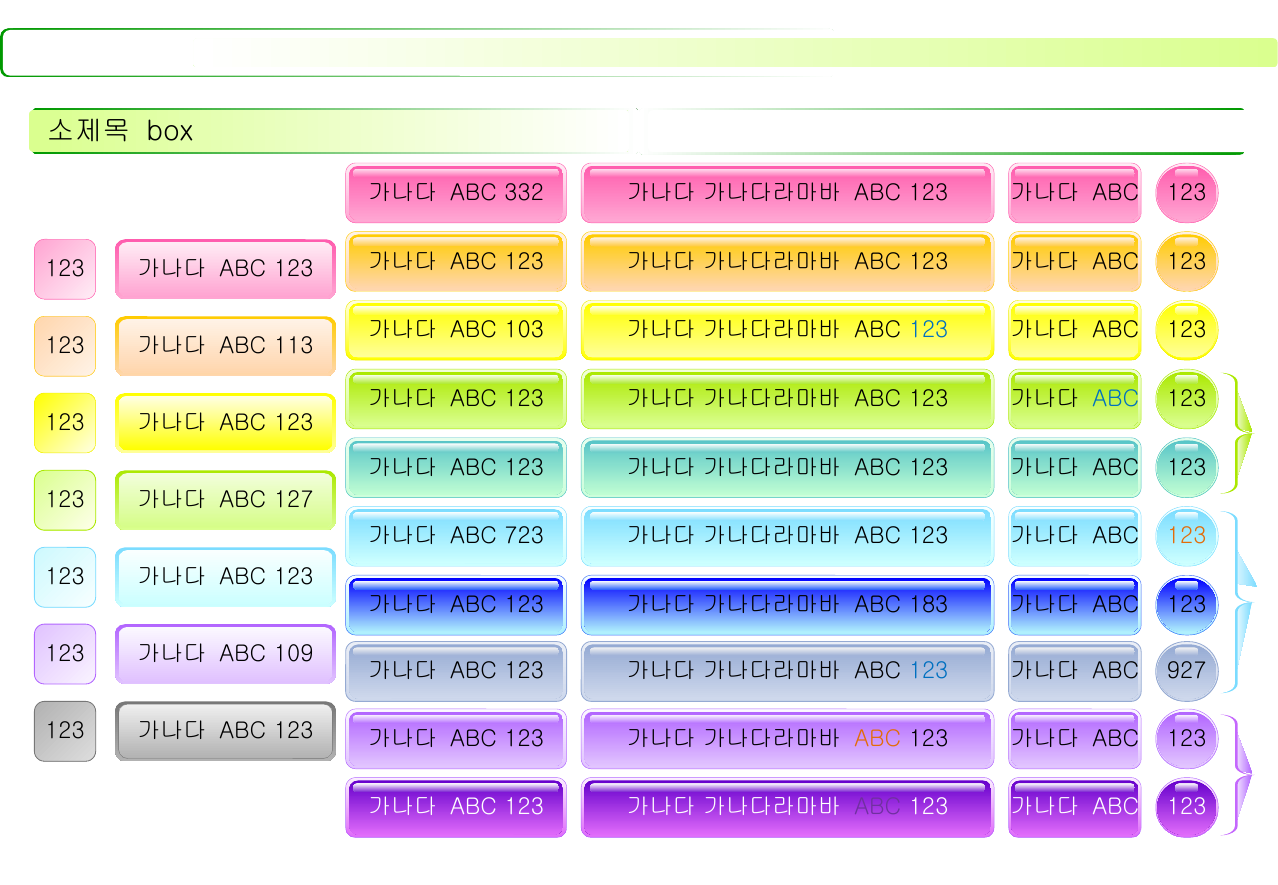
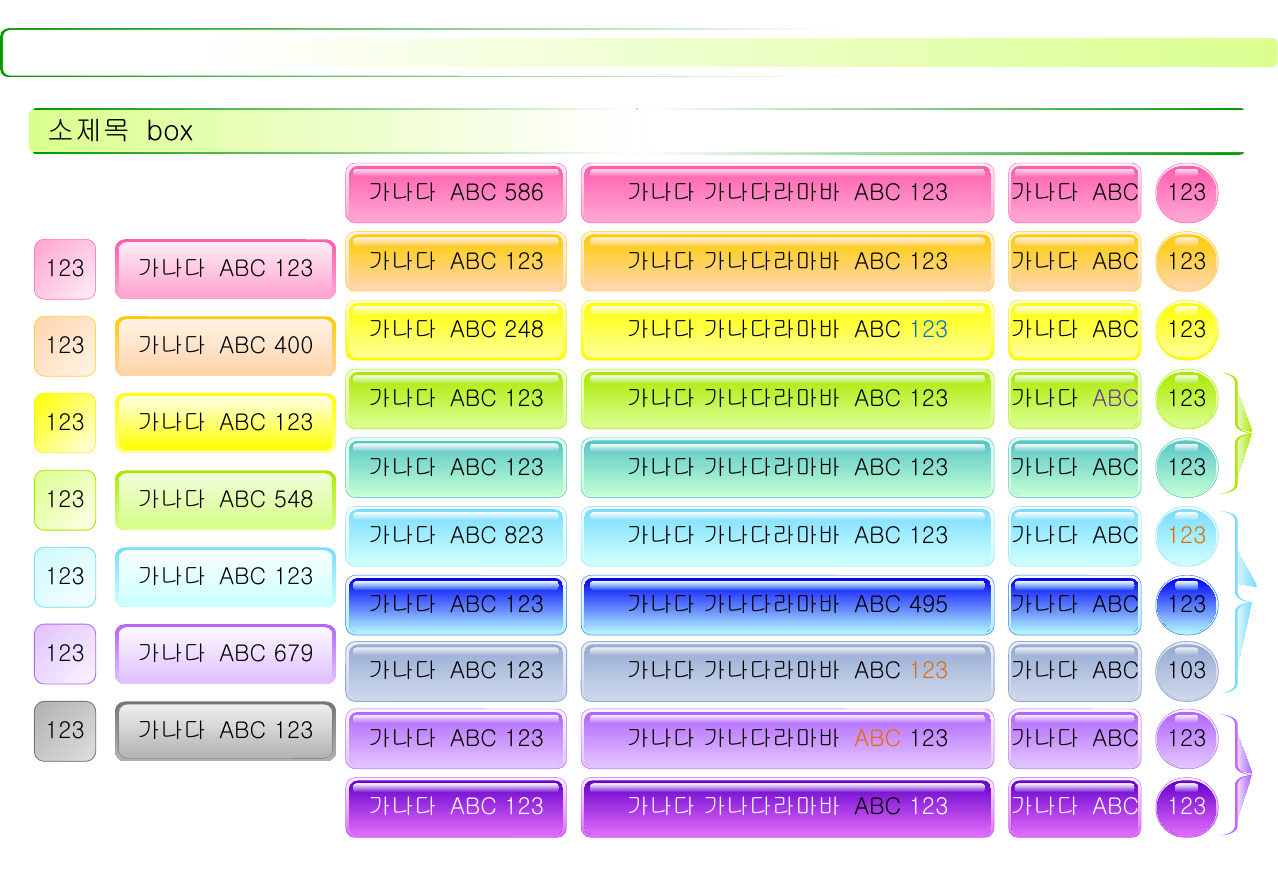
332: 332 -> 586
103: 103 -> 248
113: 113 -> 400
ABC at (1116, 399) colour: blue -> purple
127: 127 -> 548
723: 723 -> 823
183: 183 -> 495
109: 109 -> 679
123 at (929, 671) colour: blue -> orange
927: 927 -> 103
ABC at (878, 807) colour: purple -> black
